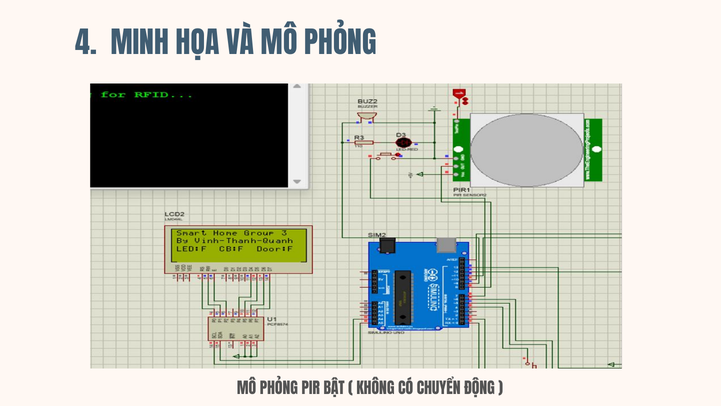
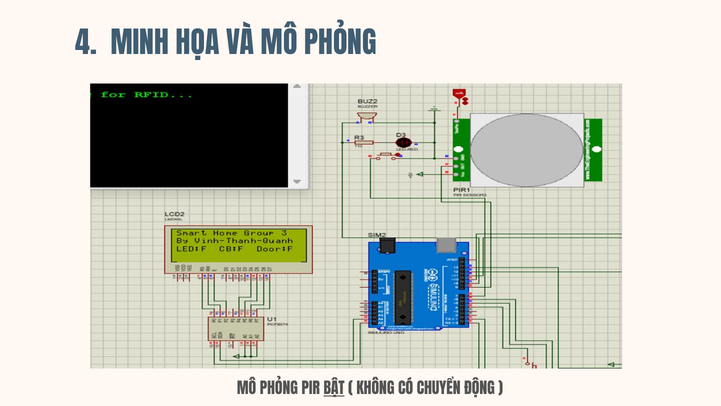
BẬT underline: none -> present
